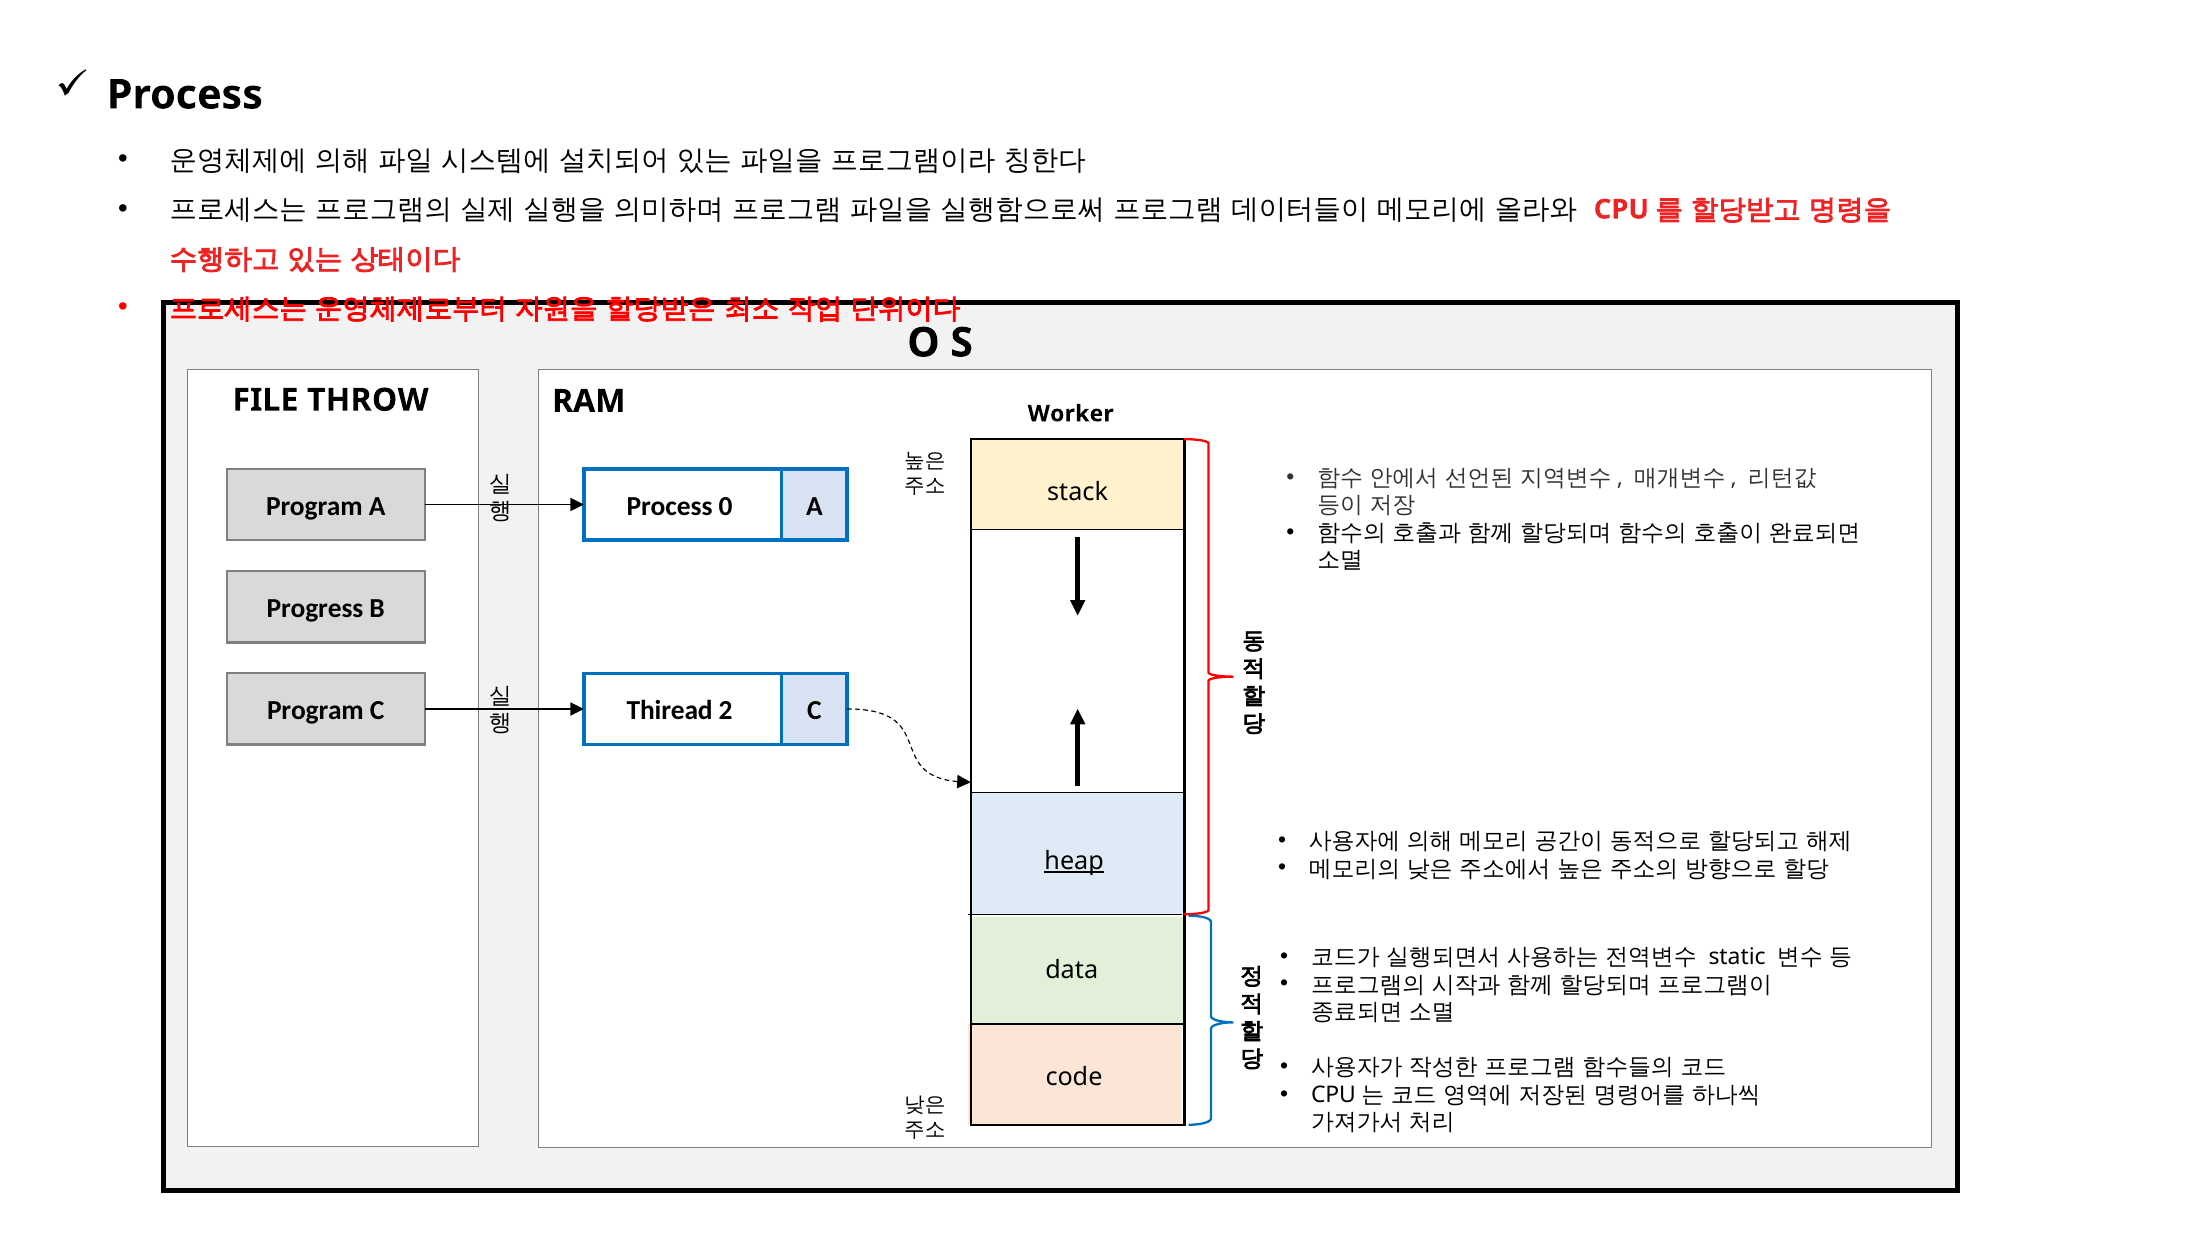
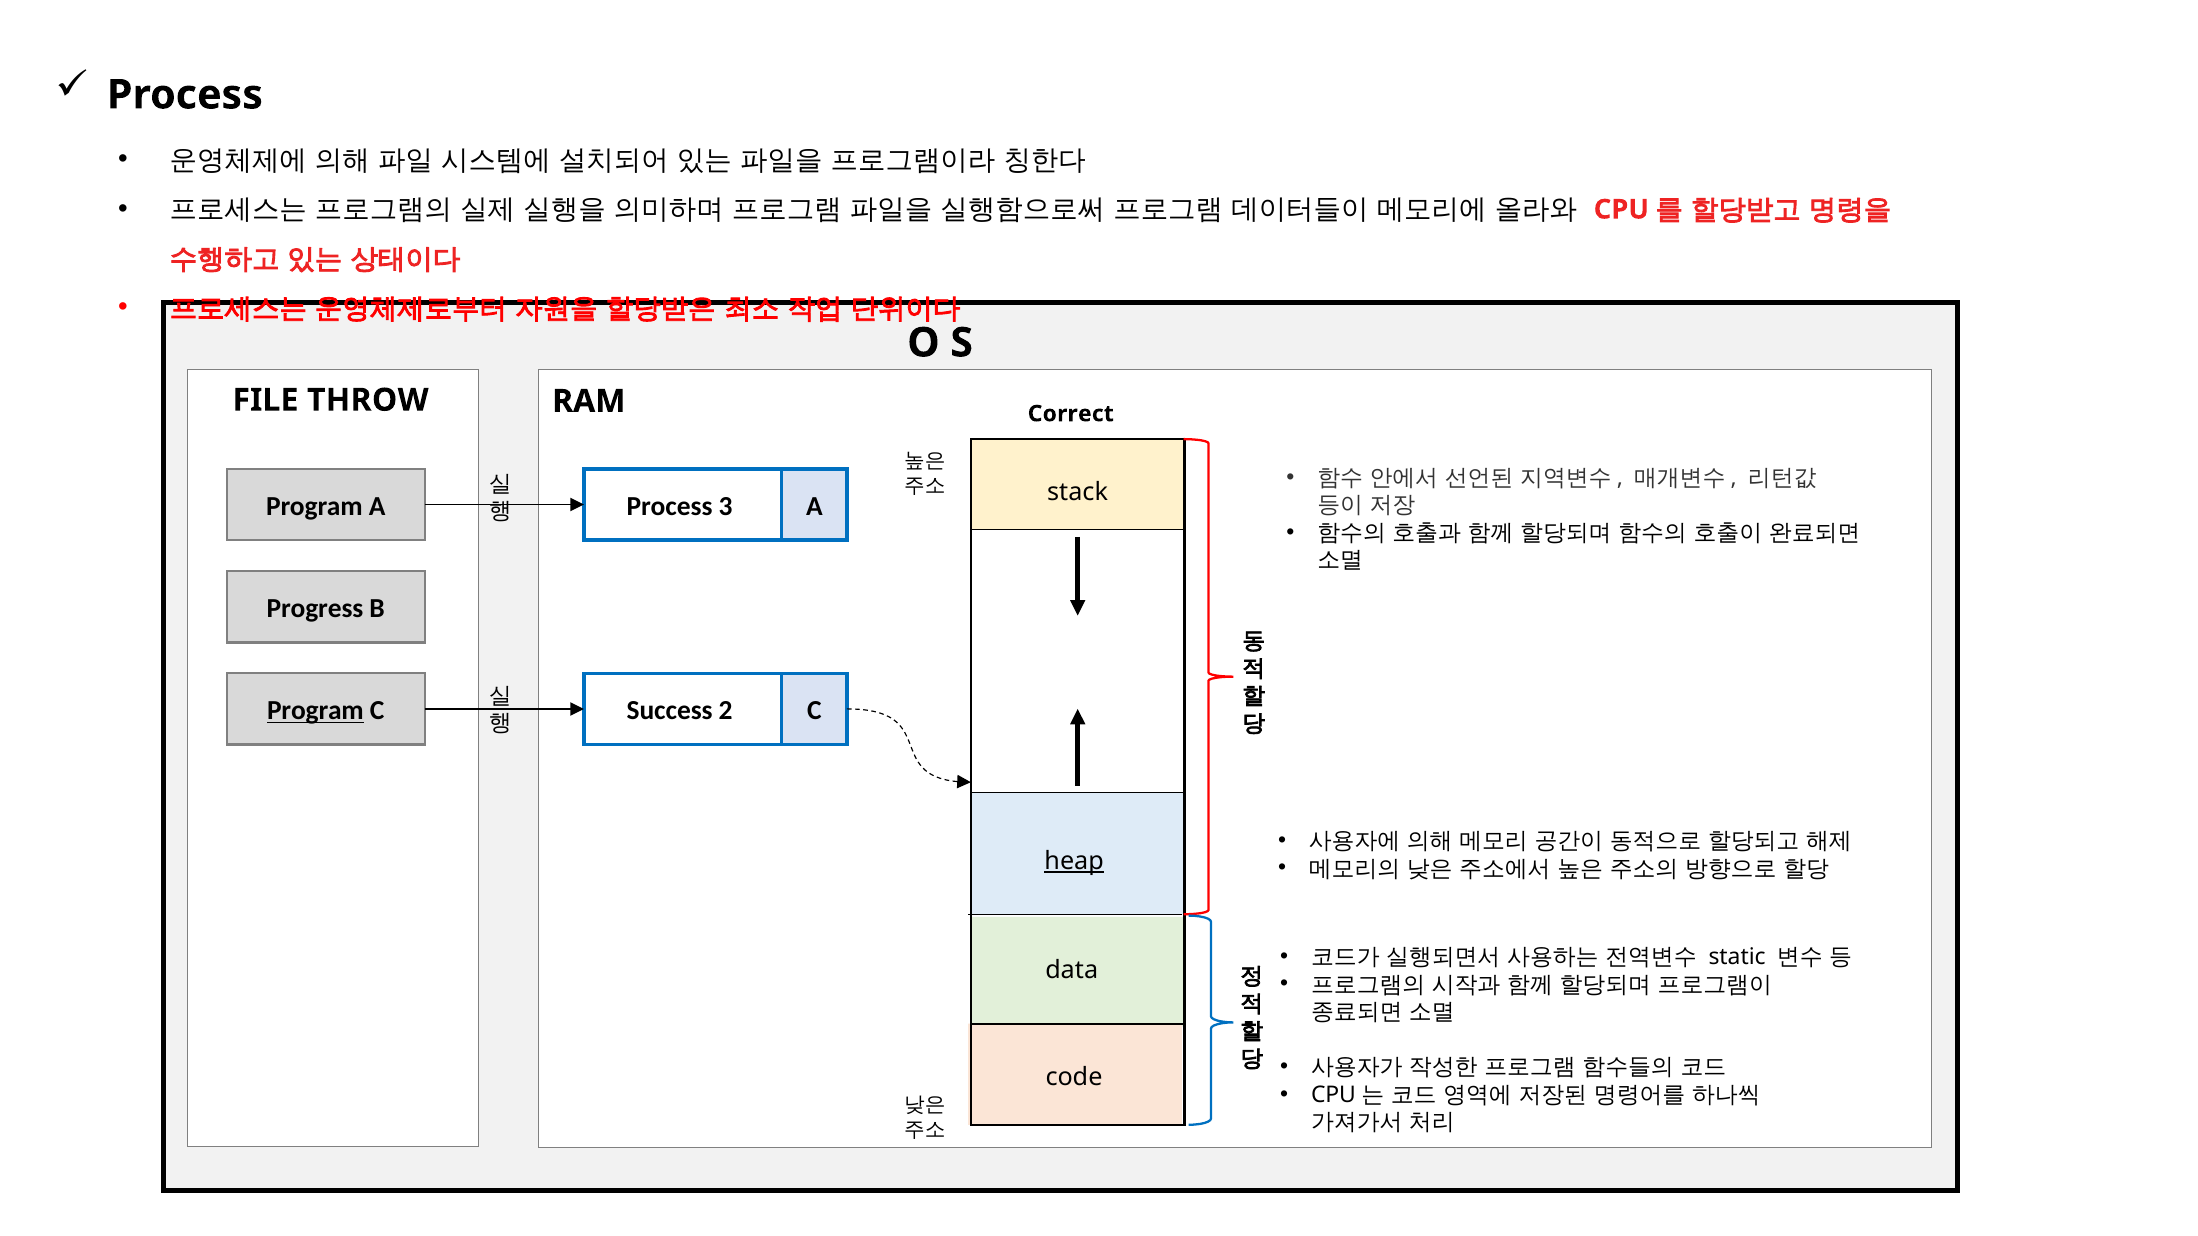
Worker: Worker -> Correct
0: 0 -> 3
Program at (315, 711) underline: none -> present
Thiread: Thiread -> Success
